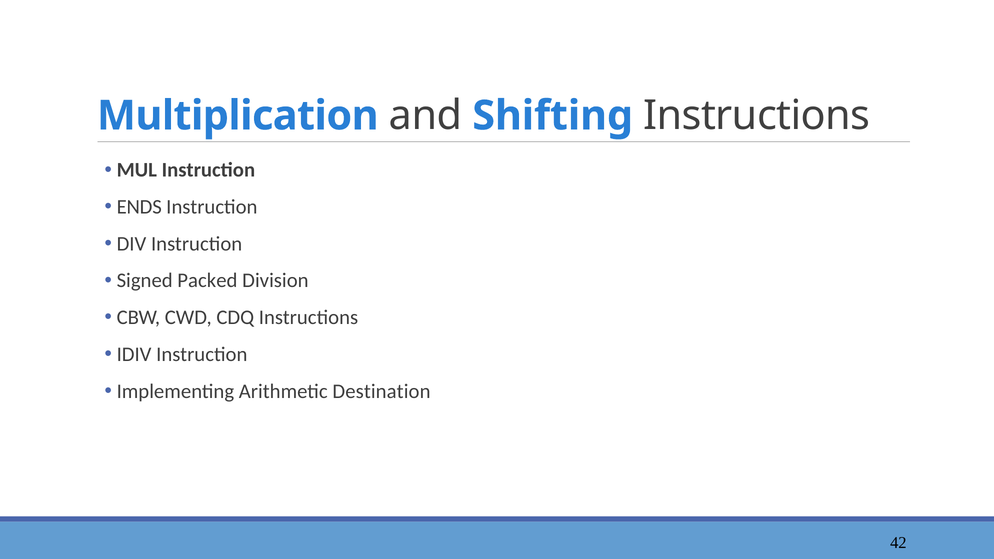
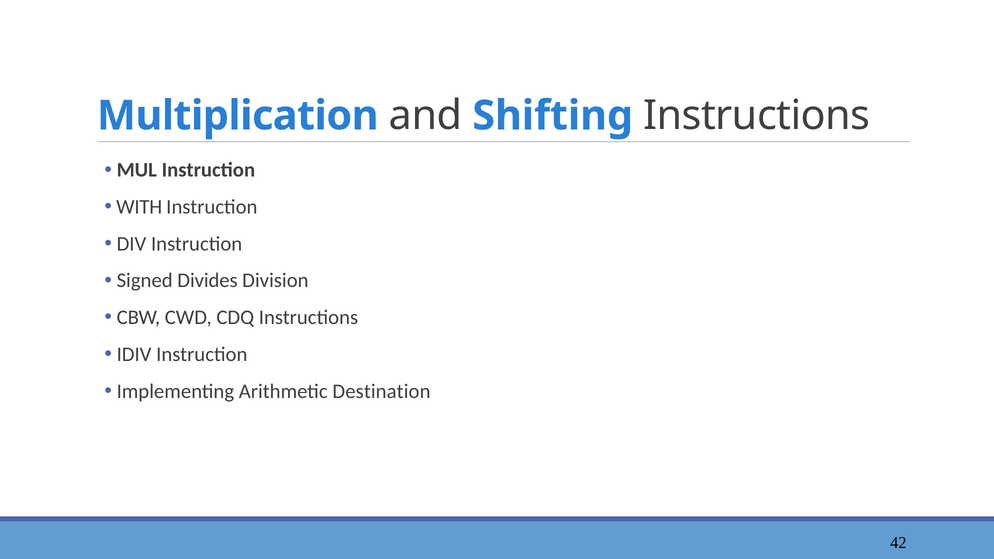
ENDS: ENDS -> WITH
Packed: Packed -> Divides
